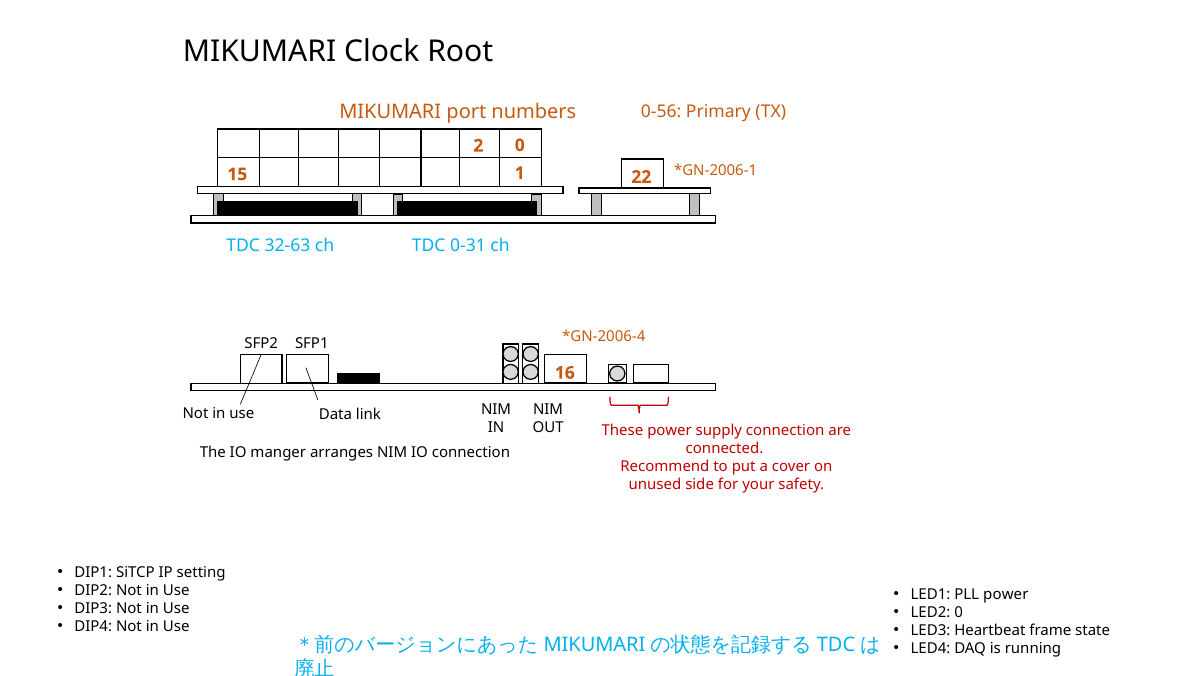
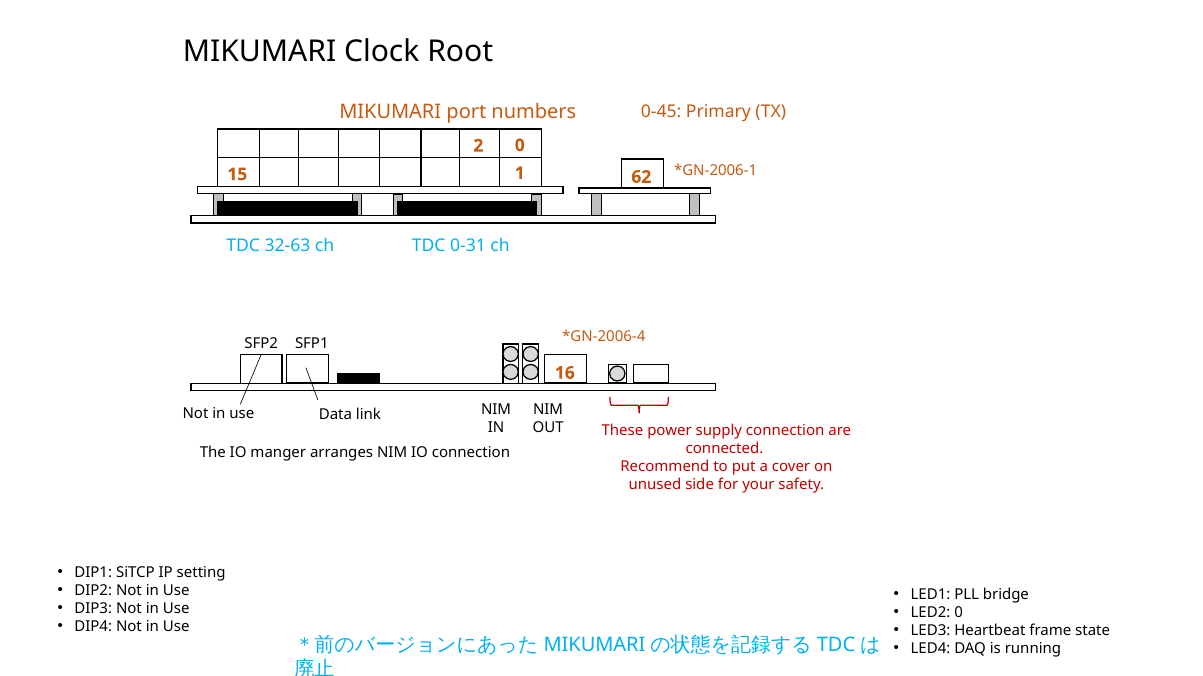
0-56: 0-56 -> 0-45
22: 22 -> 62
PLL power: power -> bridge
